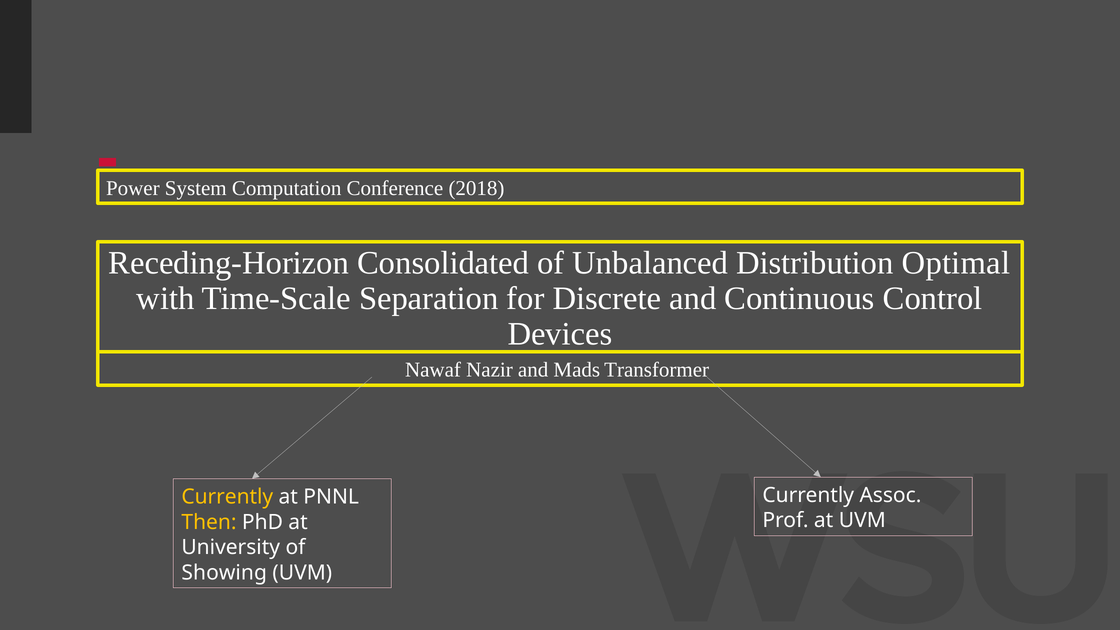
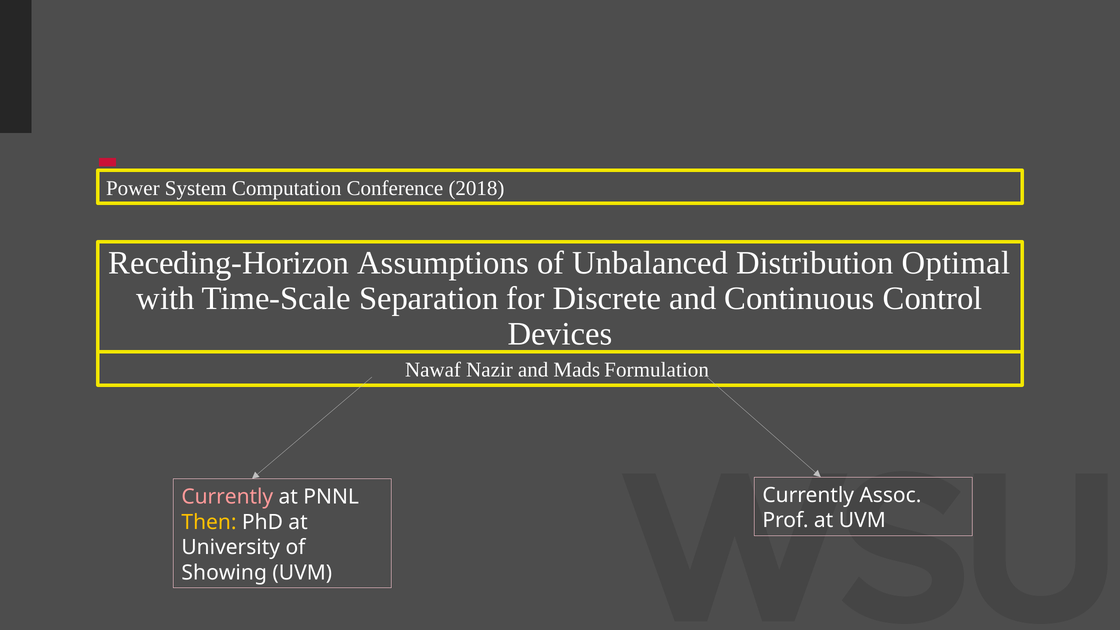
Consolidated: Consolidated -> Assumptions
Transformer: Transformer -> Formulation
Currently at (227, 497) colour: yellow -> pink
